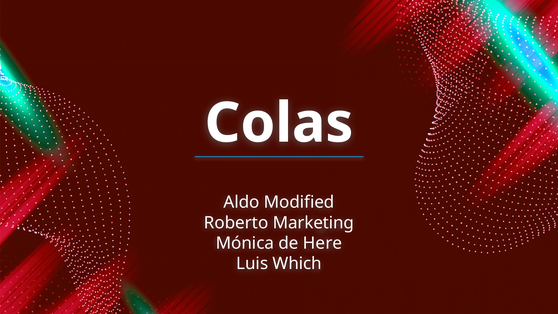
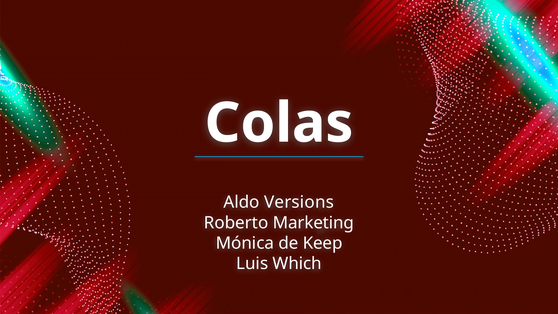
Modified: Modified -> Versions
Here: Here -> Keep
